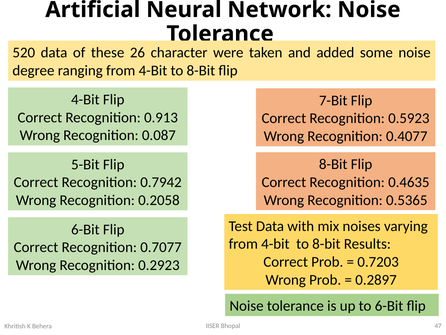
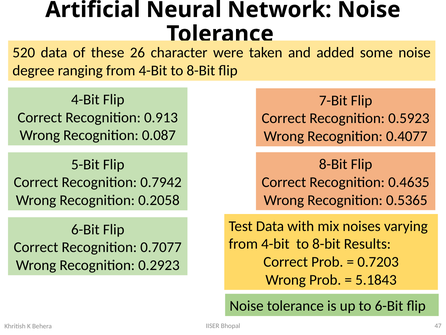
0.2897: 0.2897 -> 5.1843
